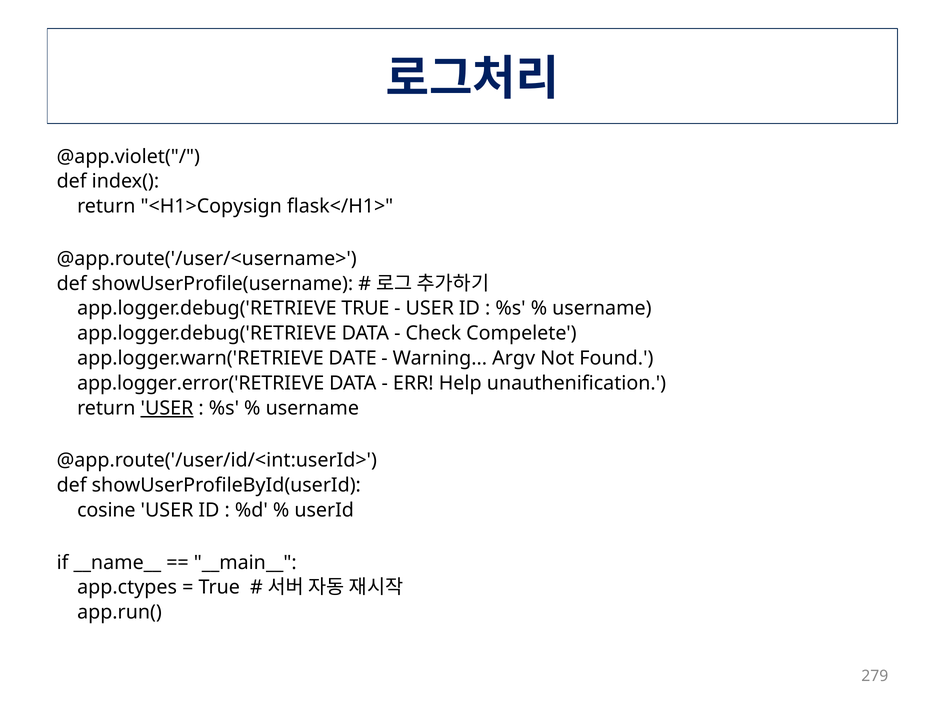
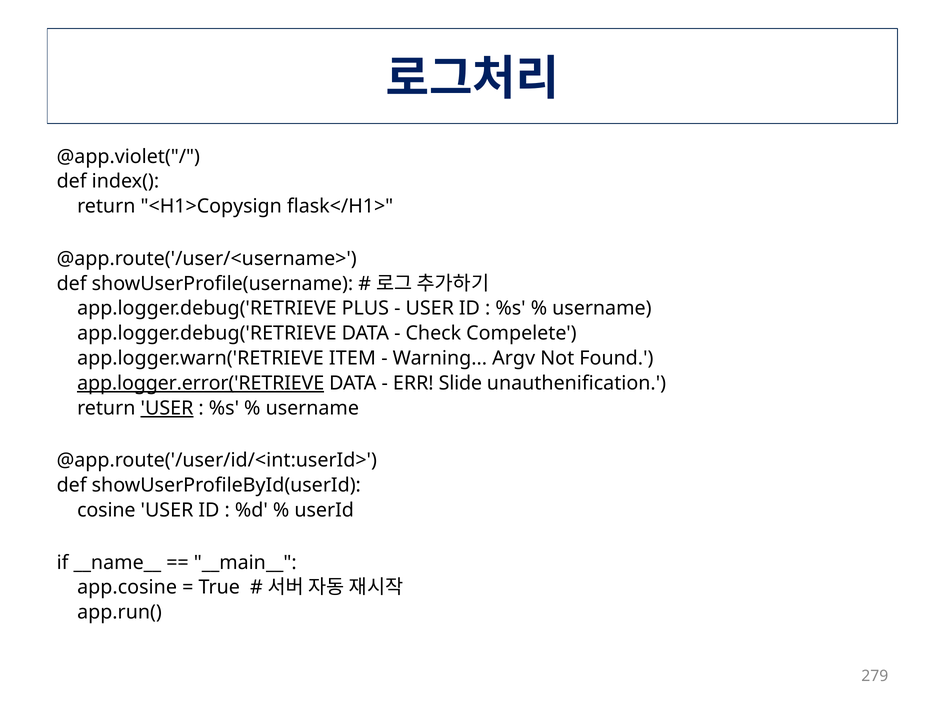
app.logger.debug('RETRIEVE TRUE: TRUE -> PLUS
DATE: DATE -> ITEM
app.logger.error('RETRIEVE underline: none -> present
Help: Help -> Slide
app.ctypes: app.ctypes -> app.cosine
